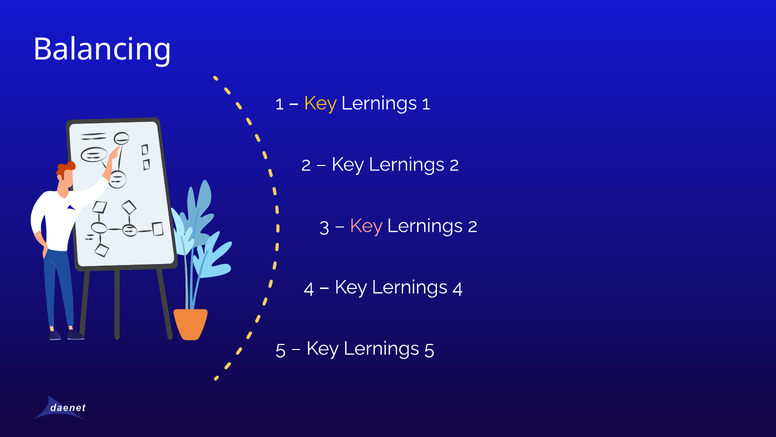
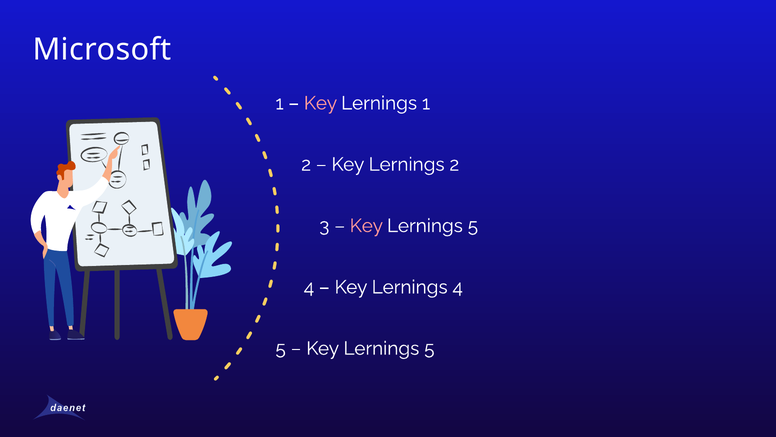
Balancing: Balancing -> Microsoft
Key at (321, 103) colour: yellow -> pink
2 at (473, 226): 2 -> 5
